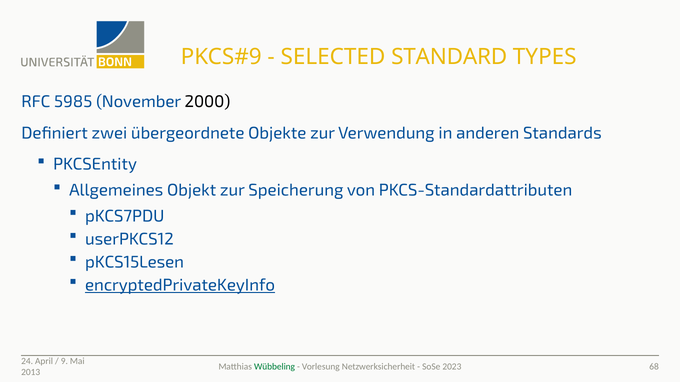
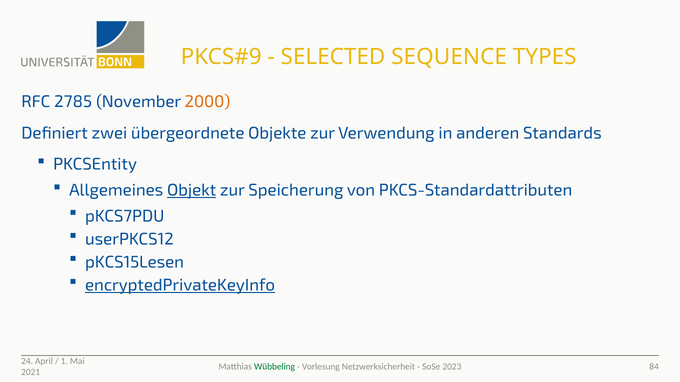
STANDARD: STANDARD -> SEQUENCE
5985: 5985 -> 2785
2000 colour: black -> orange
Objekt underline: none -> present
9: 9 -> 1
68: 68 -> 84
2013: 2013 -> 2021
